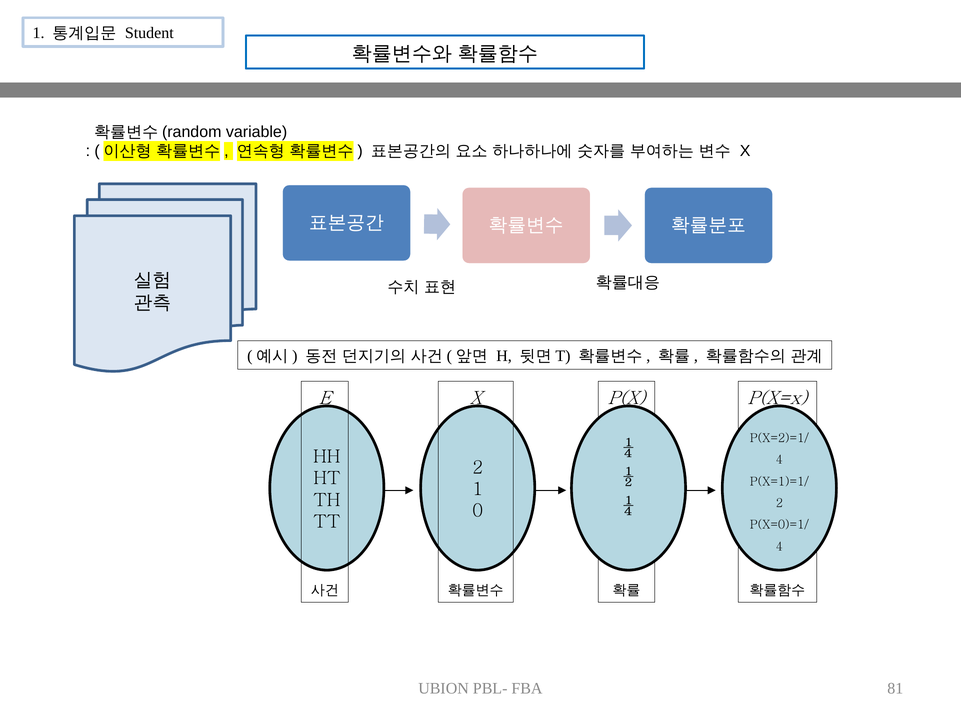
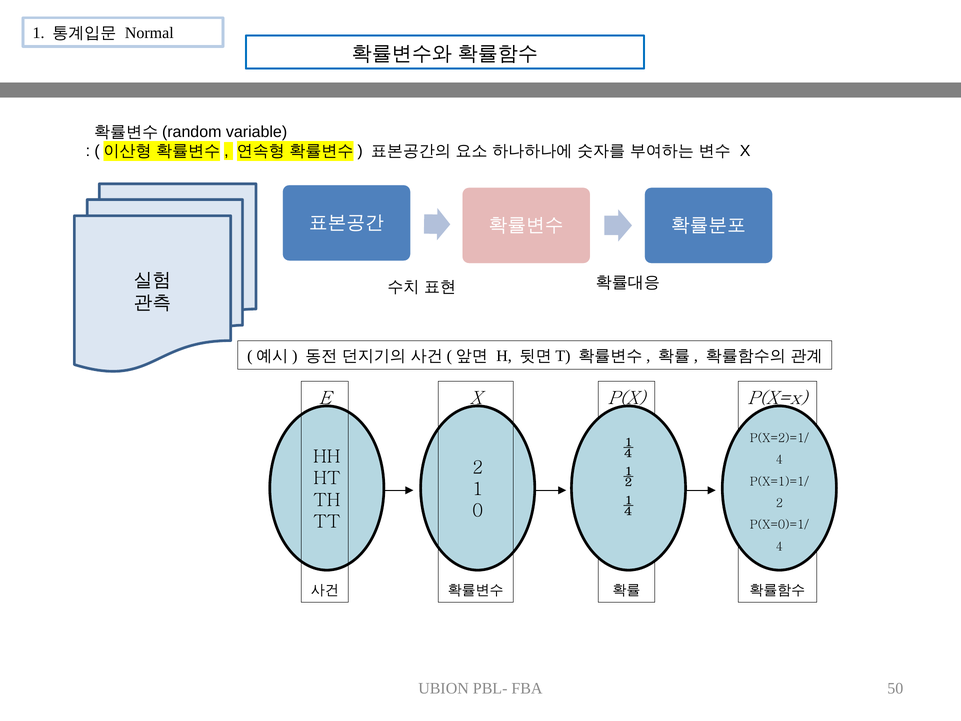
Student: Student -> Normal
81: 81 -> 50
